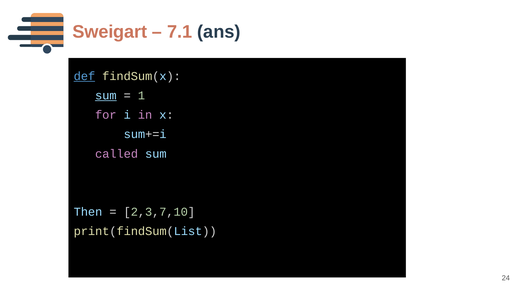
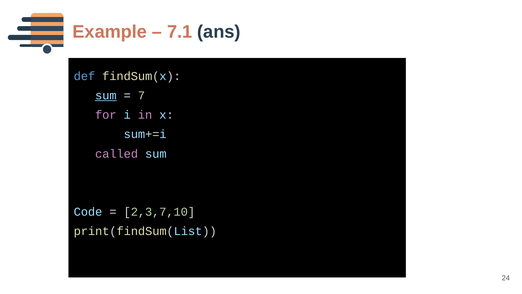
Sweigart: Sweigart -> Example
def underline: present -> none
1: 1 -> 7
Then: Then -> Code
